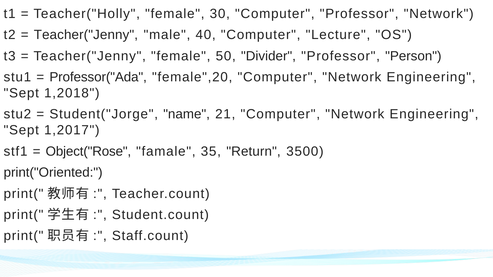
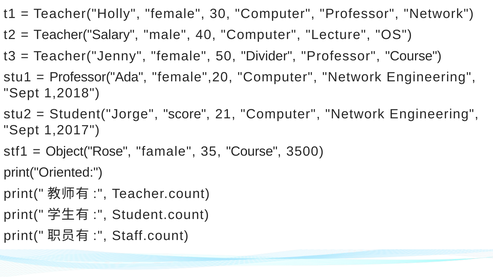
Teacher("Jenny at (86, 35): Teacher("Jenny -> Teacher("Salary
Professor Person: Person -> Course
name: name -> score
35 Return: Return -> Course
